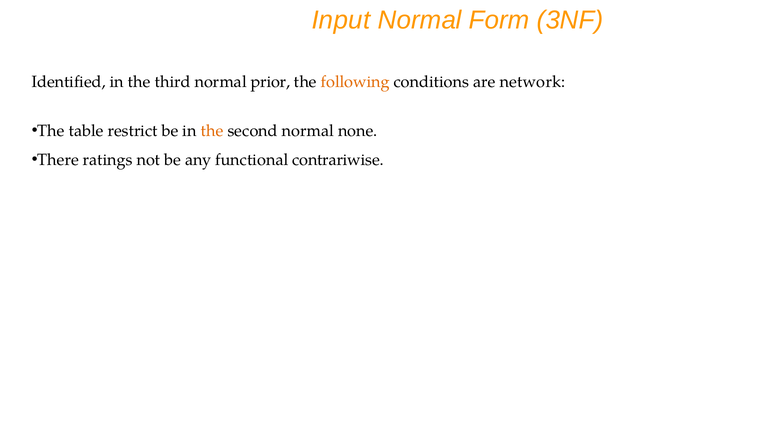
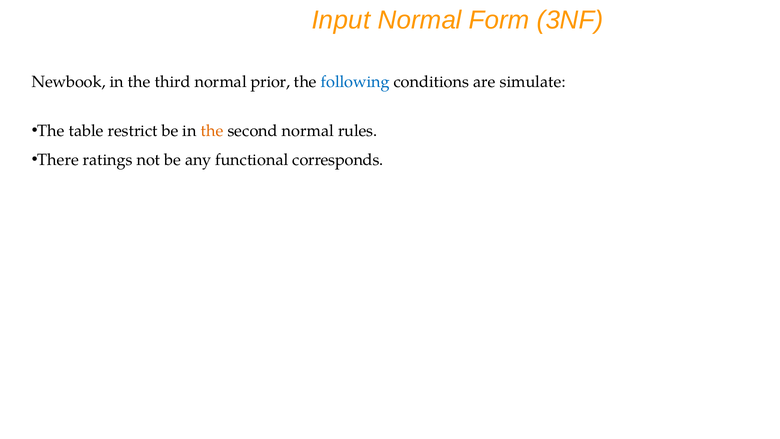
Identified: Identified -> Newbook
following colour: orange -> blue
network: network -> simulate
none: none -> rules
contrariwise: contrariwise -> corresponds
